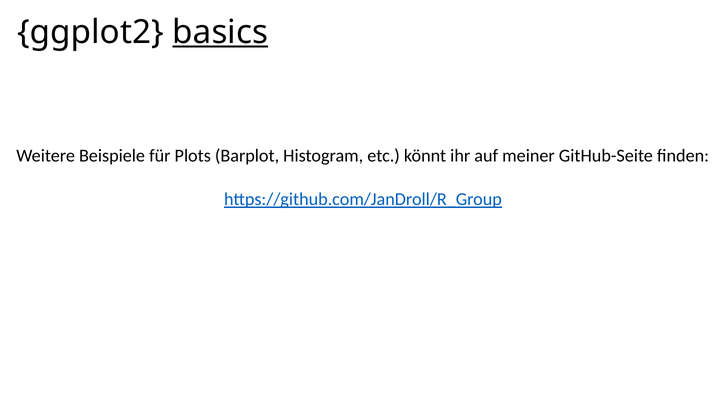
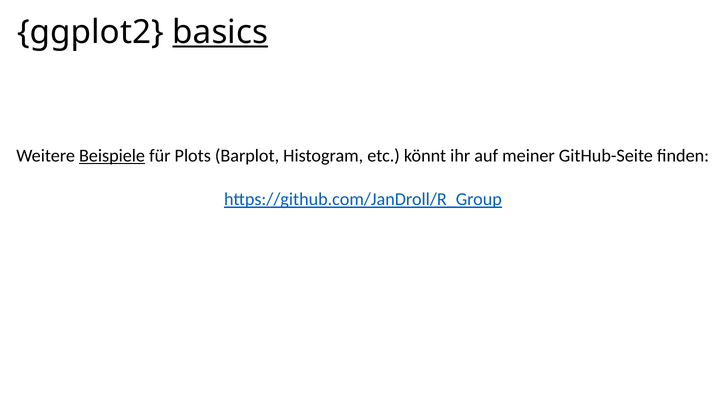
Beispiele underline: none -> present
